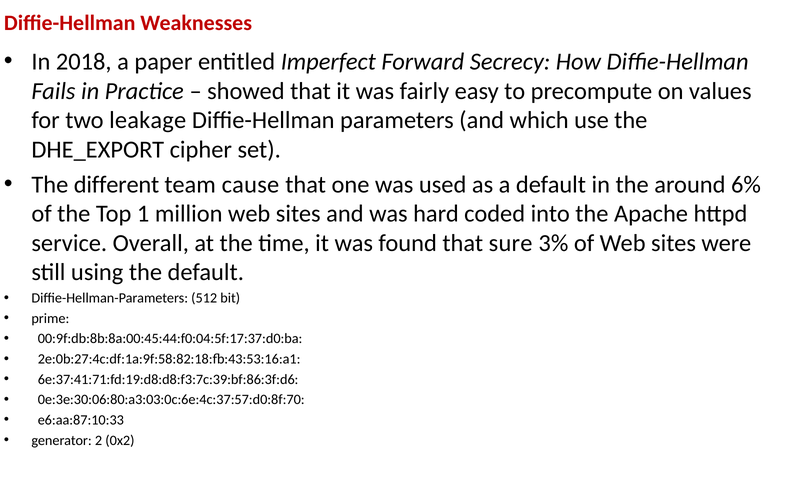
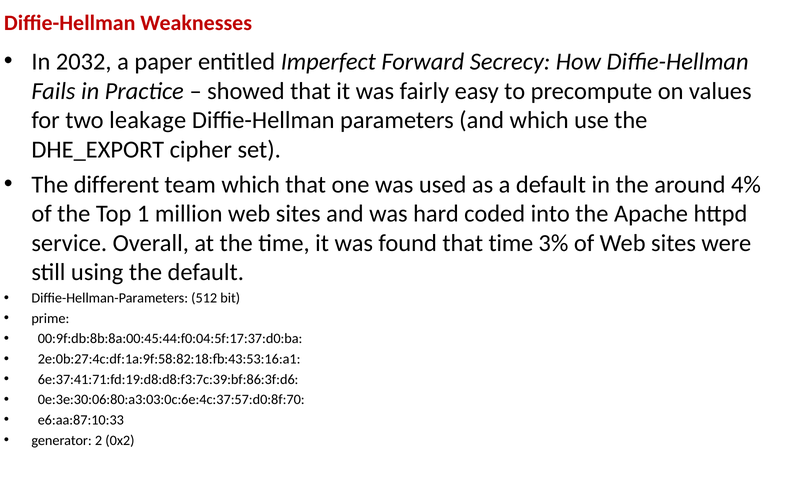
2018: 2018 -> 2032
team cause: cause -> which
6%: 6% -> 4%
that sure: sure -> time
